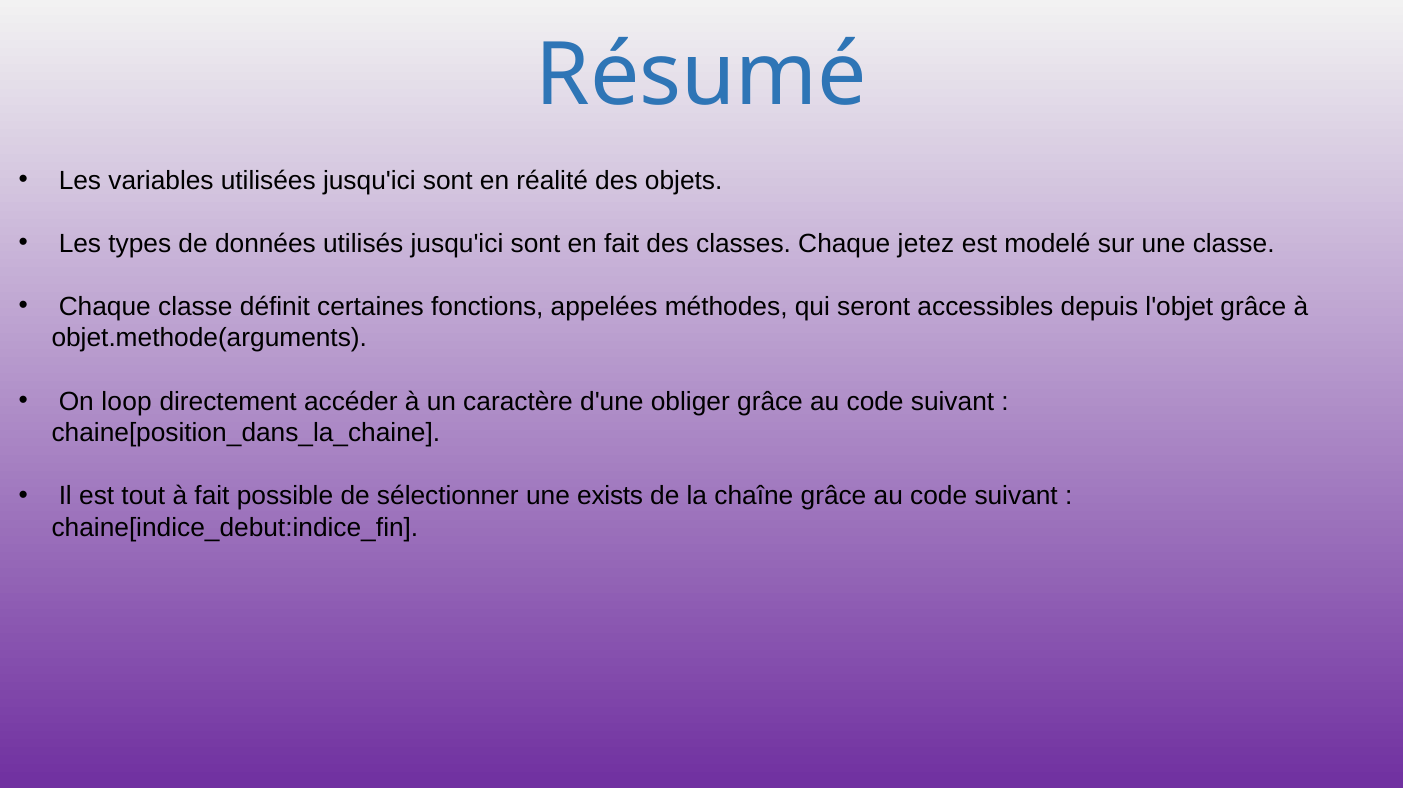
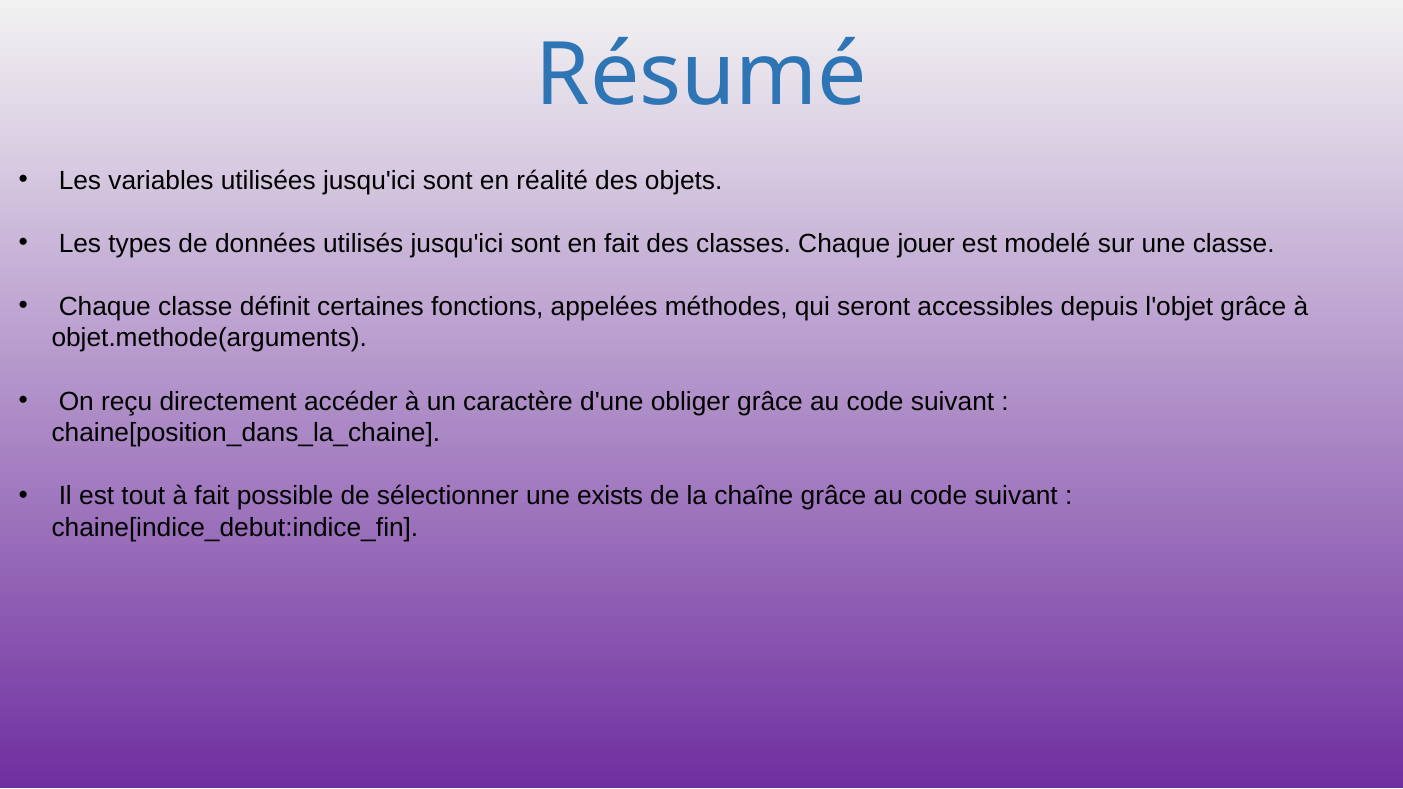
jetez: jetez -> jouer
loop: loop -> reçu
